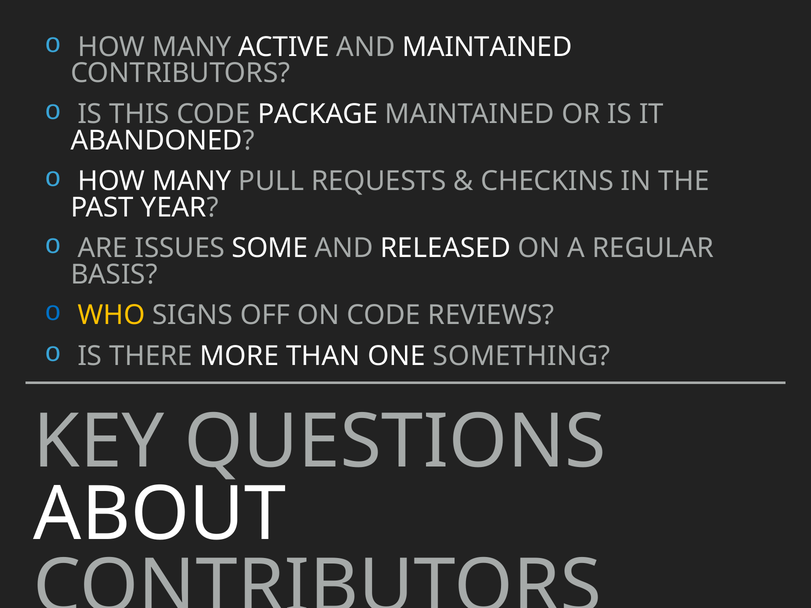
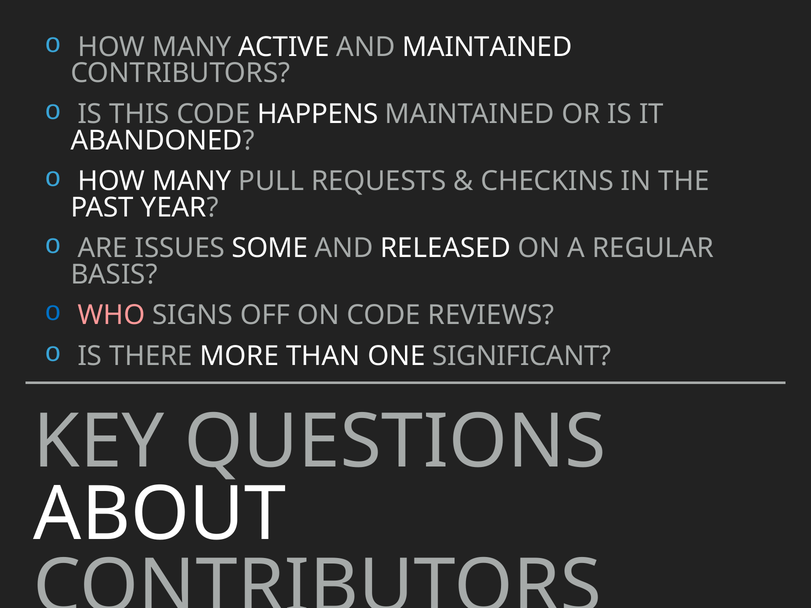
PACKAGE: PACKAGE -> HAPPENS
WHO colour: yellow -> pink
SOMETHING: SOMETHING -> SIGNIFICANT
